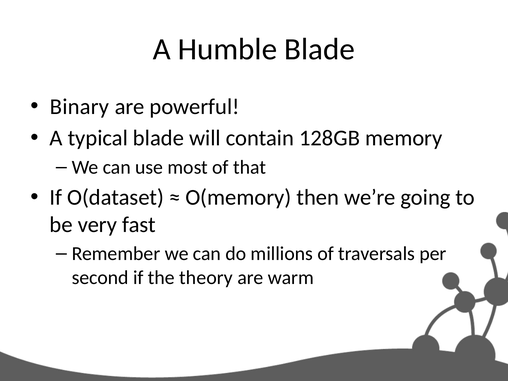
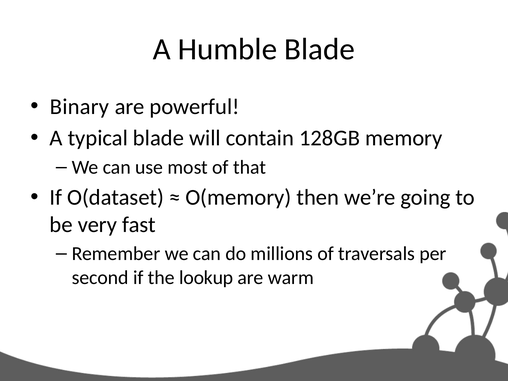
theory: theory -> lookup
